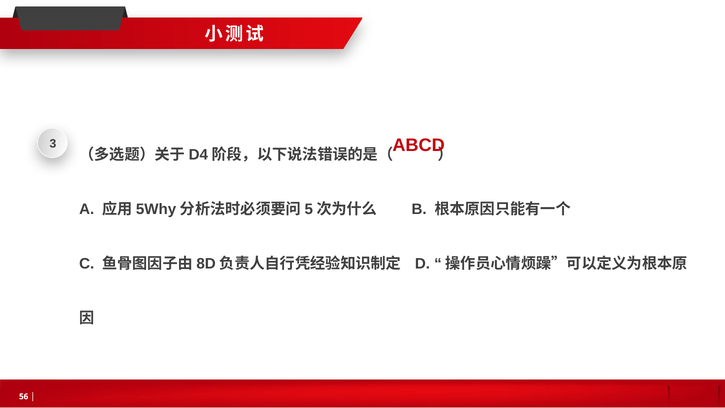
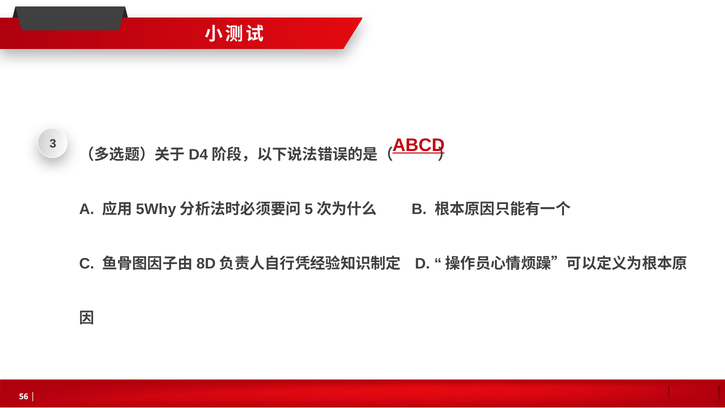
ABCD underline: none -> present
